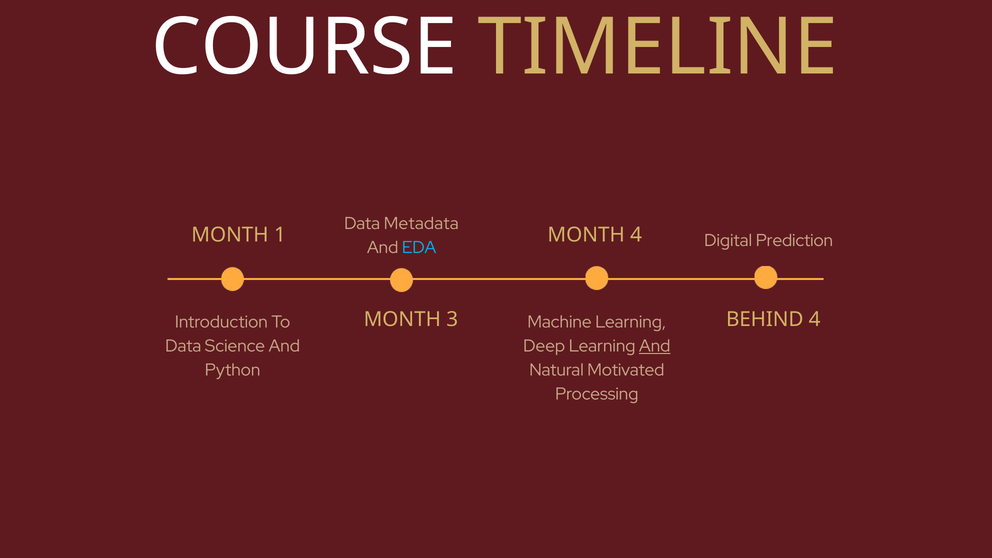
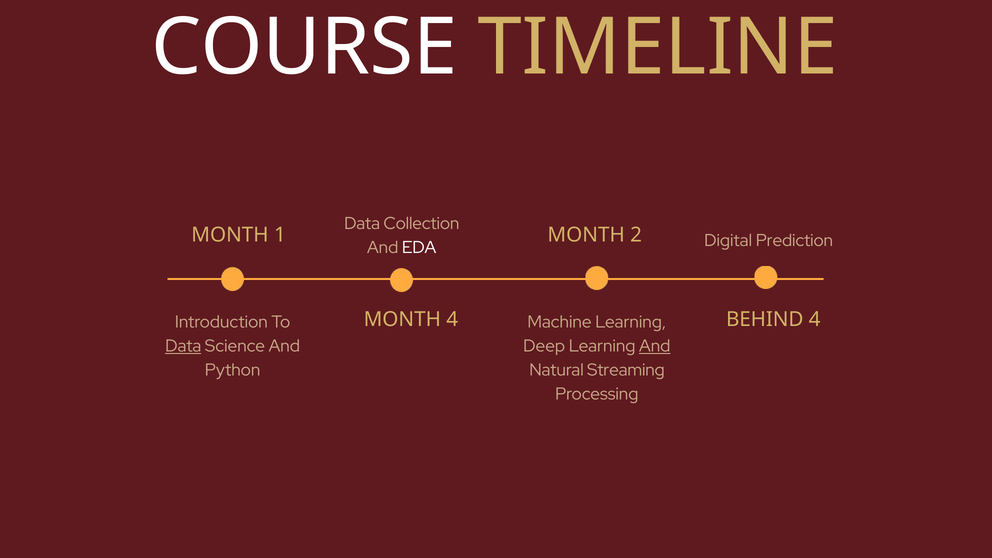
Metadata: Metadata -> Collection
MONTH 4: 4 -> 2
EDA colour: light blue -> white
MONTH 3: 3 -> 4
Data at (183, 346) underline: none -> present
Motivated: Motivated -> Streaming
